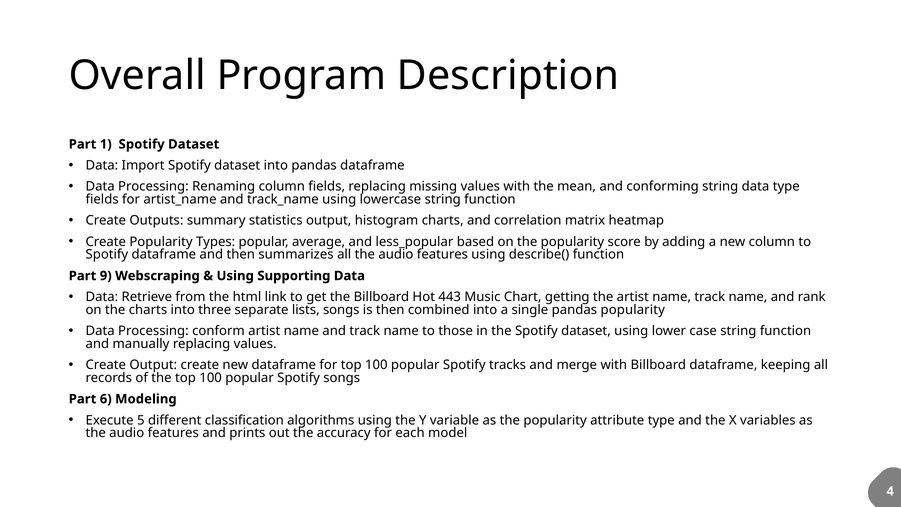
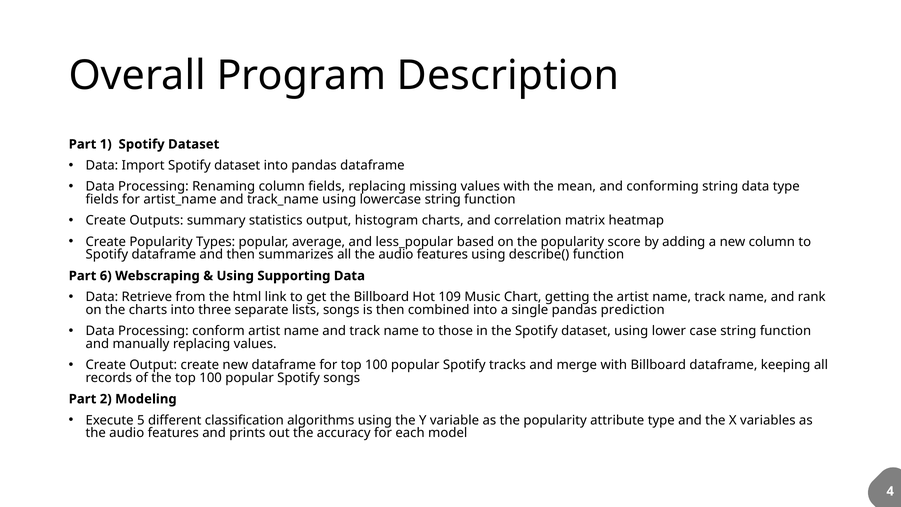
9: 9 -> 6
443: 443 -> 109
pandas popularity: popularity -> prediction
6: 6 -> 2
